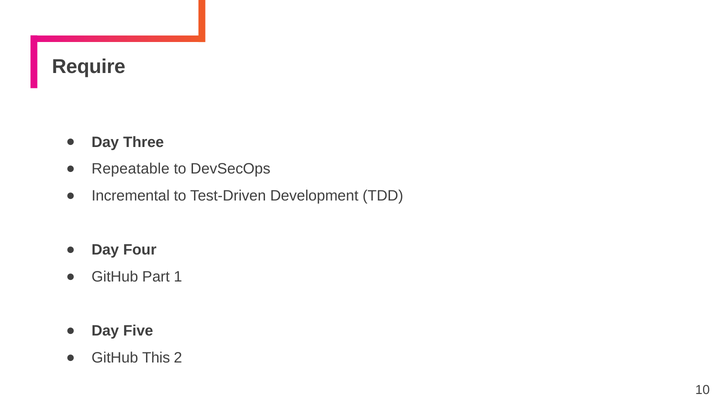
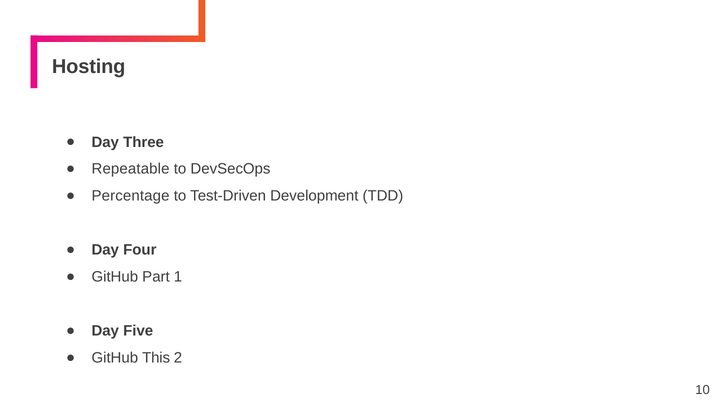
Require: Require -> Hosting
Incremental: Incremental -> Percentage
